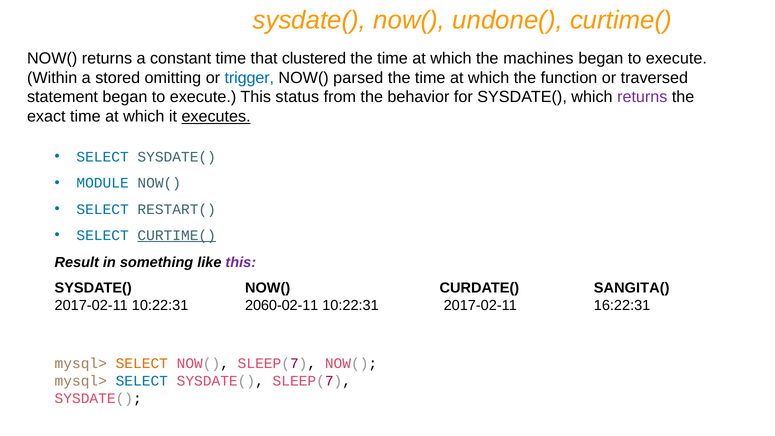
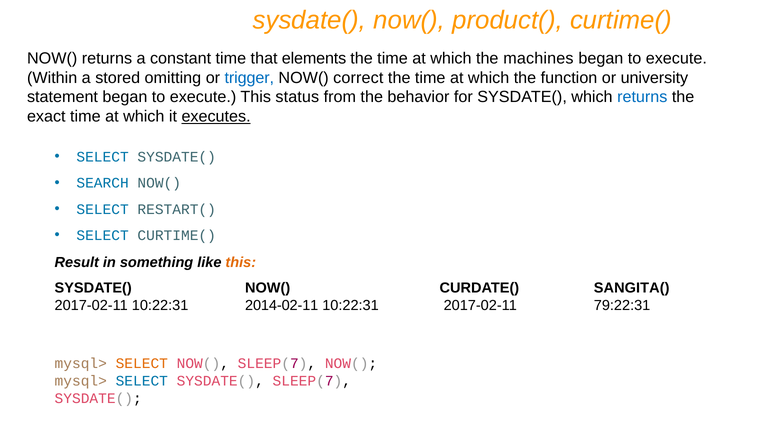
undone(: undone( -> product(
clustered: clustered -> elements
parsed: parsed -> correct
traversed: traversed -> university
returns at (642, 97) colour: purple -> blue
MODULE: MODULE -> SEARCH
CURTIME( at (177, 235) underline: present -> none
this at (241, 263) colour: purple -> orange
2060-02-11: 2060-02-11 -> 2014-02-11
16:22:31: 16:22:31 -> 79:22:31
